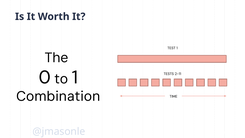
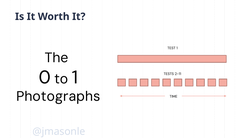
Combination: Combination -> Photographs
